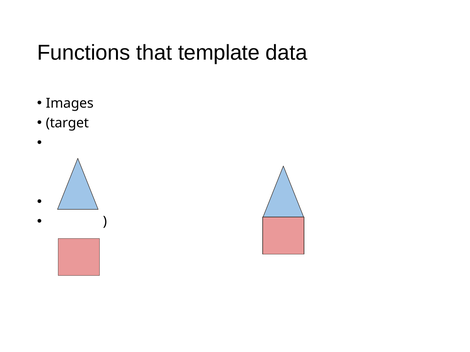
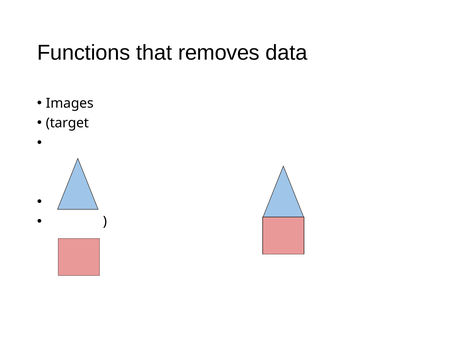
template: template -> removes
